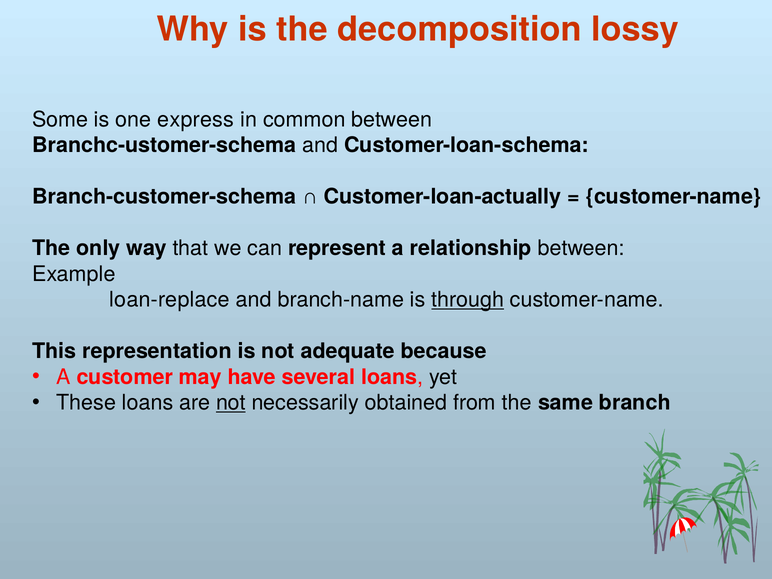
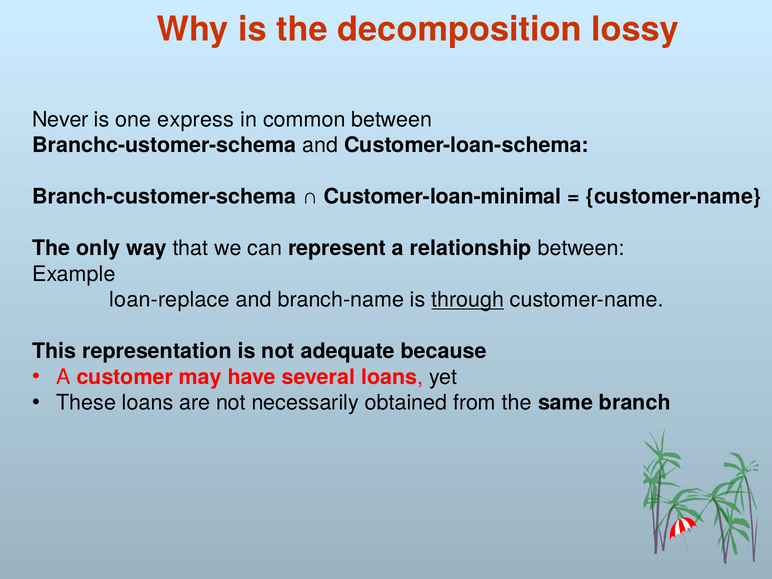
Some: Some -> Never
Customer-loan-actually: Customer-loan-actually -> Customer-loan-minimal
not at (231, 403) underline: present -> none
